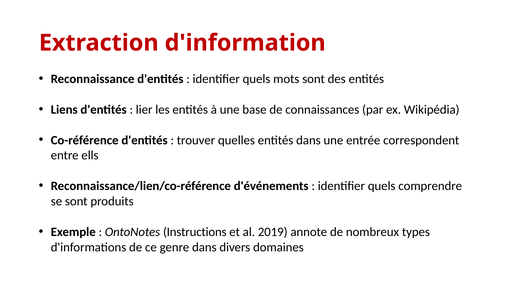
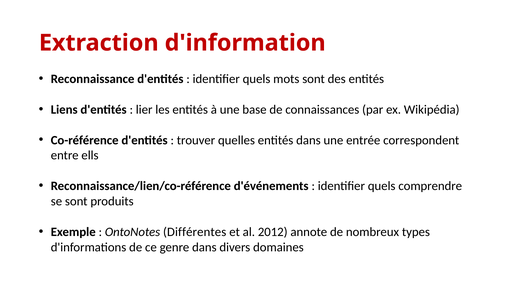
Instructions: Instructions -> Différentes
2019: 2019 -> 2012
